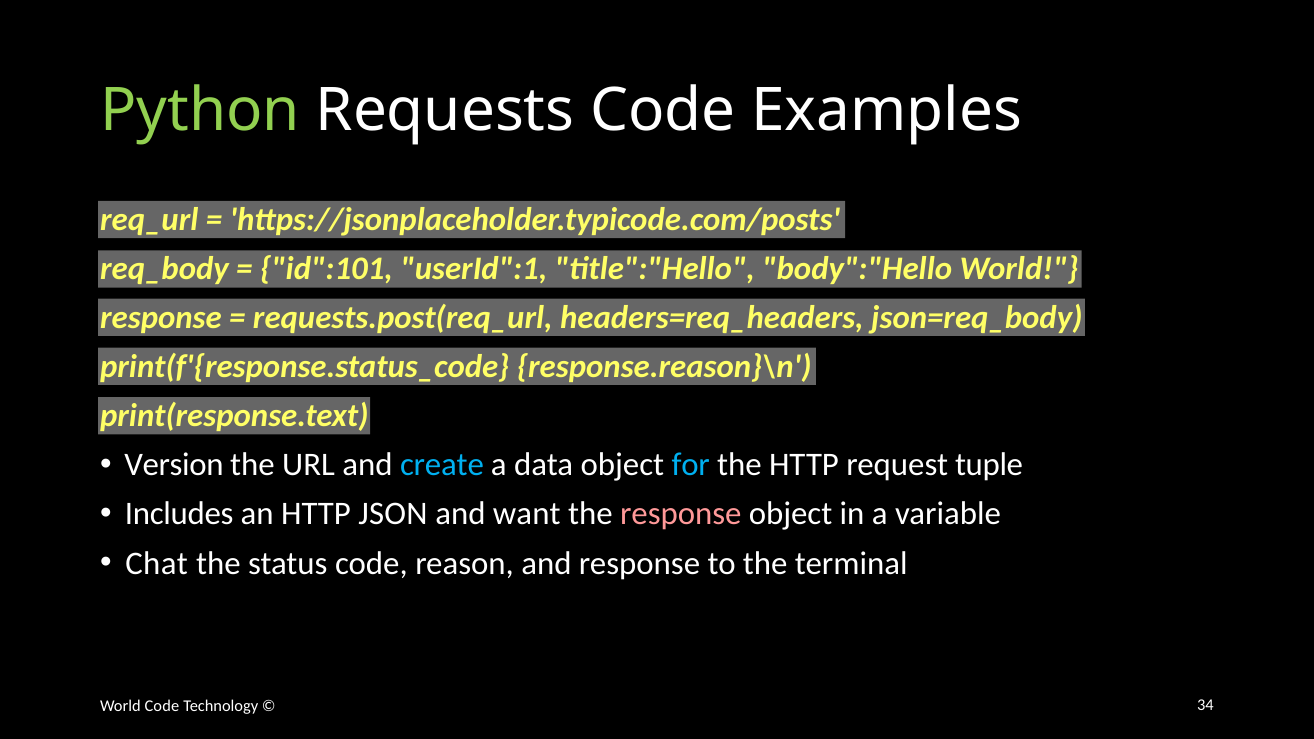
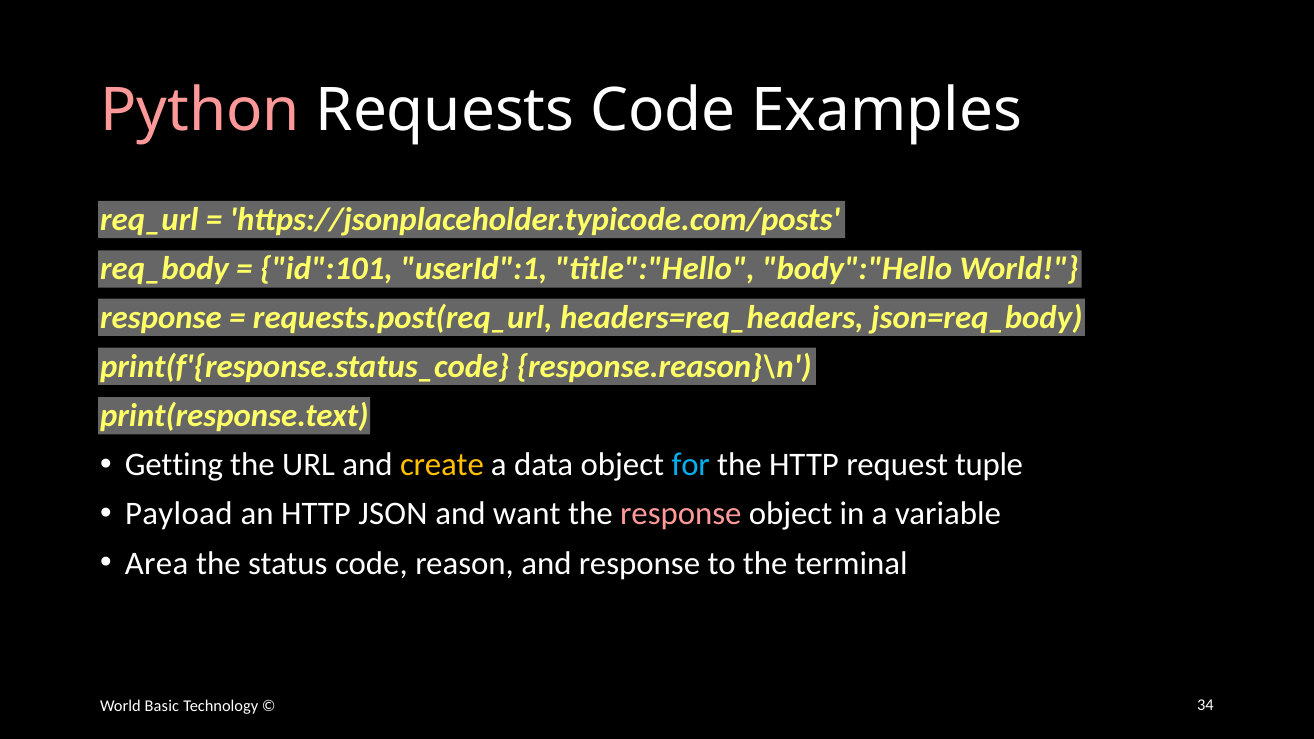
Python colour: light green -> pink
Version: Version -> Getting
create colour: light blue -> yellow
Includes: Includes -> Payload
Chat: Chat -> Area
World Code: Code -> Basic
